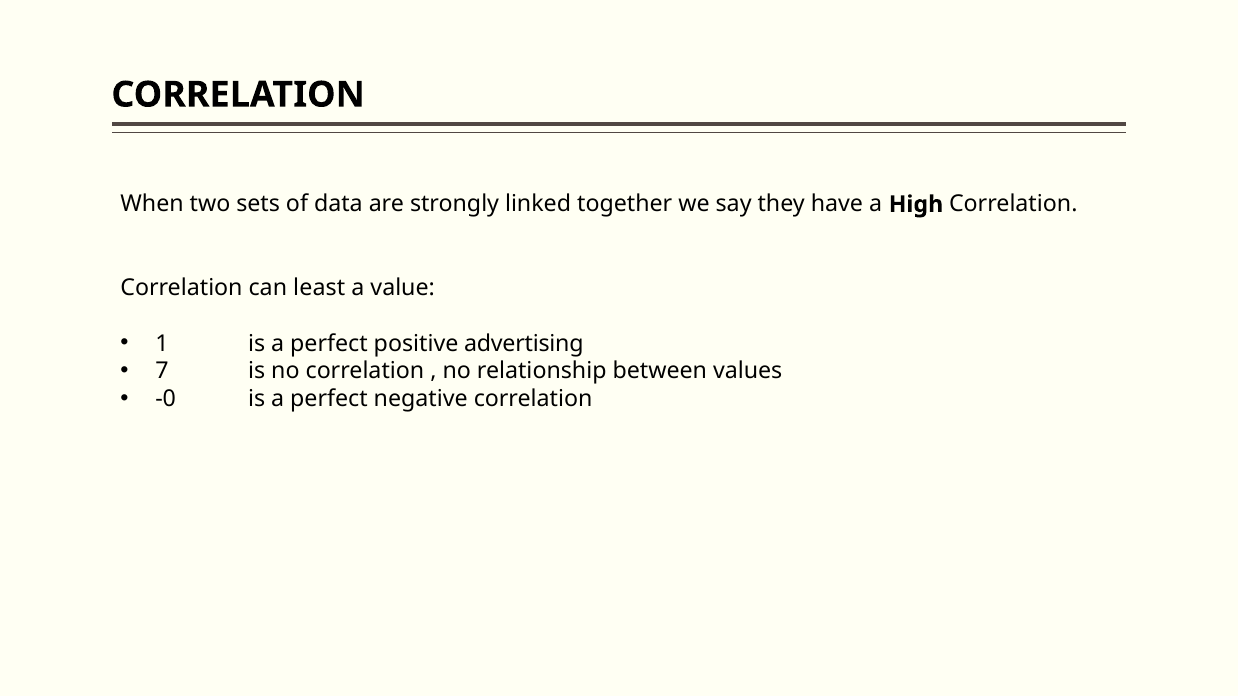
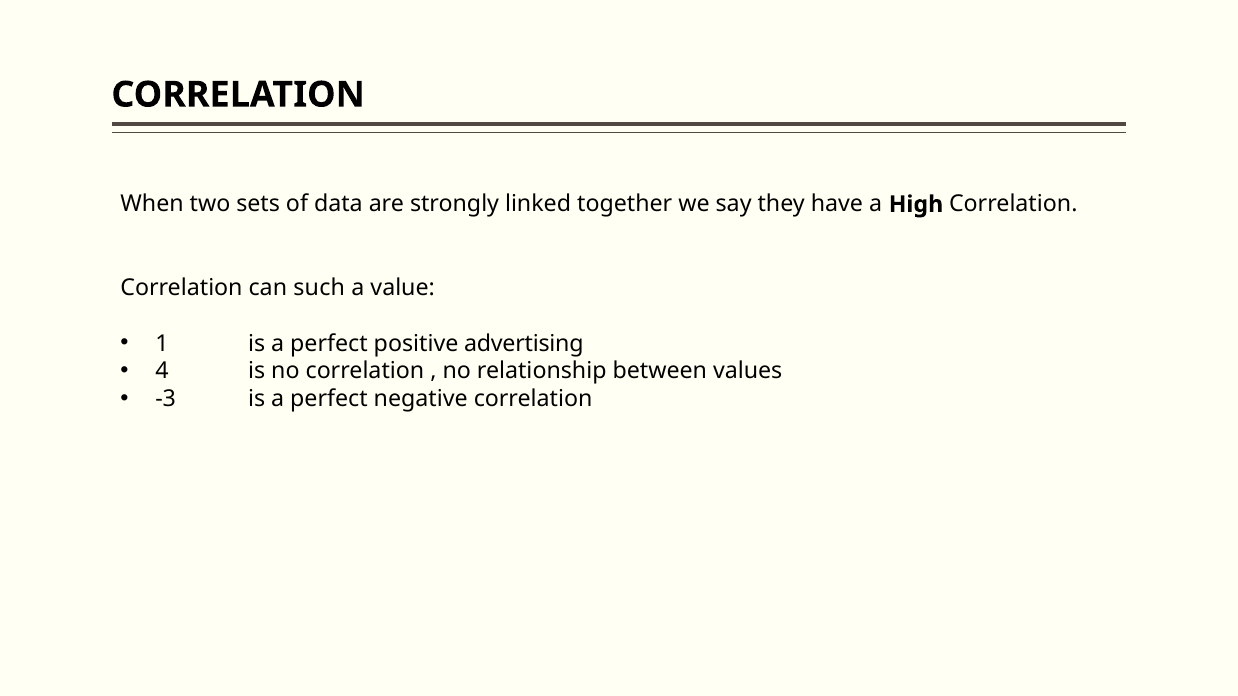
least: least -> such
7: 7 -> 4
-0: -0 -> -3
